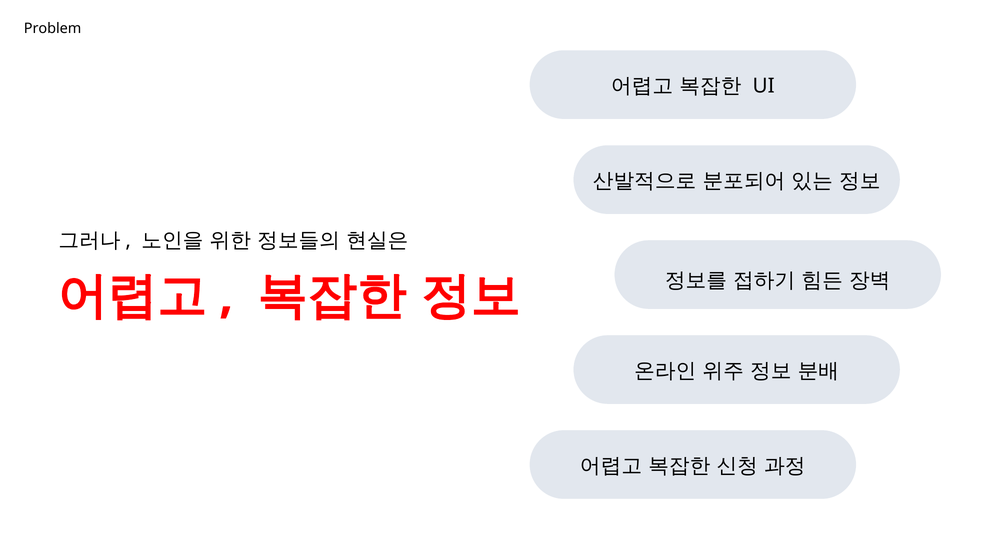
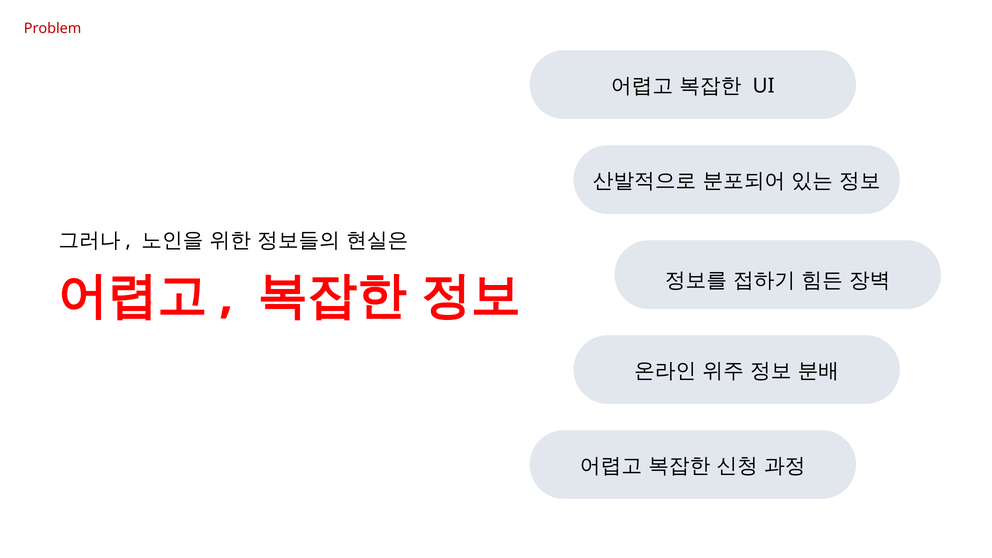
Problem colour: black -> red
